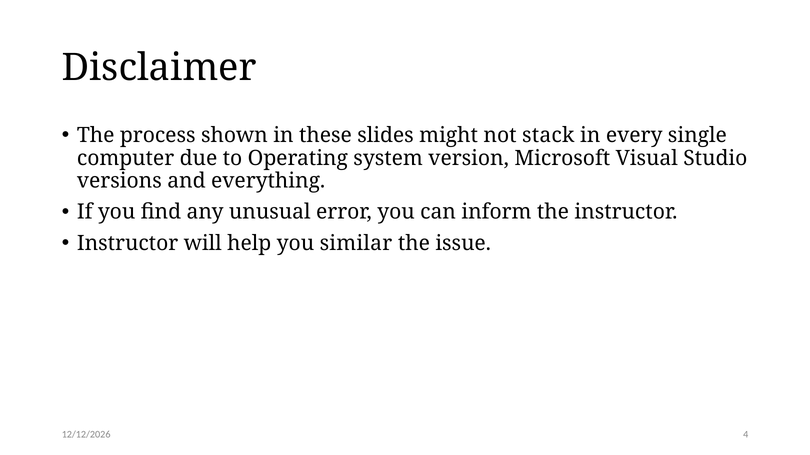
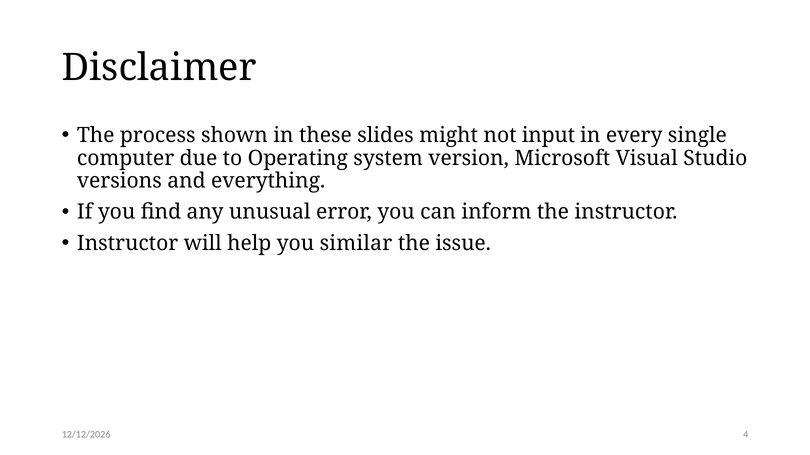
stack: stack -> input
